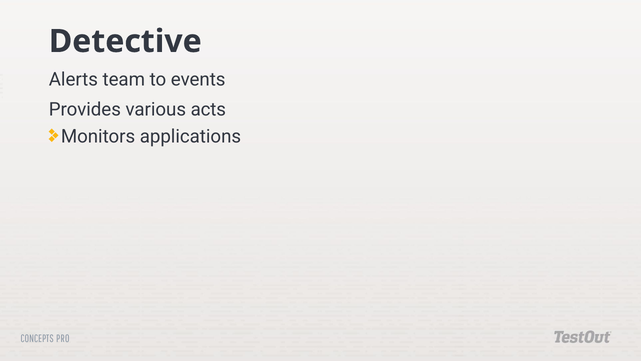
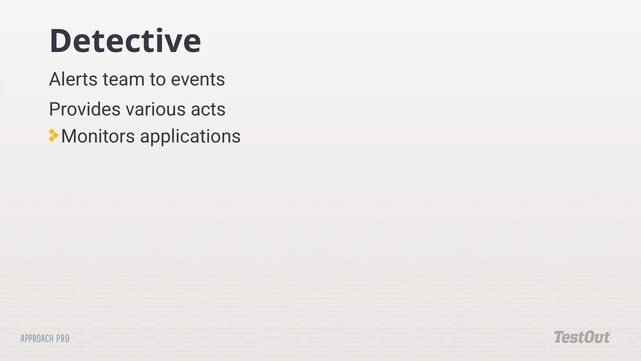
CONCEPTS: CONCEPTS -> APPROACH
